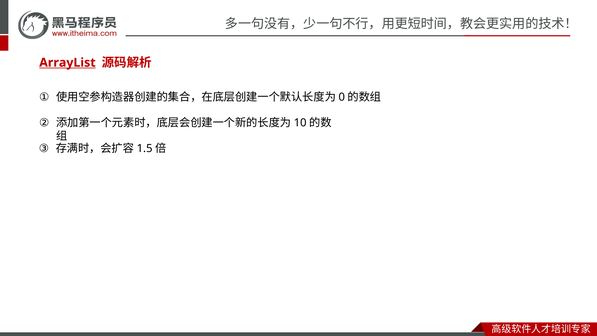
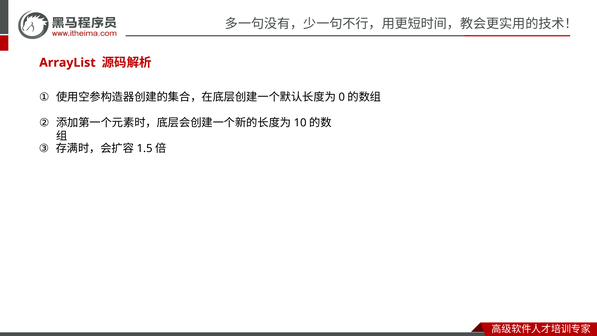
ArrayList underline: present -> none
